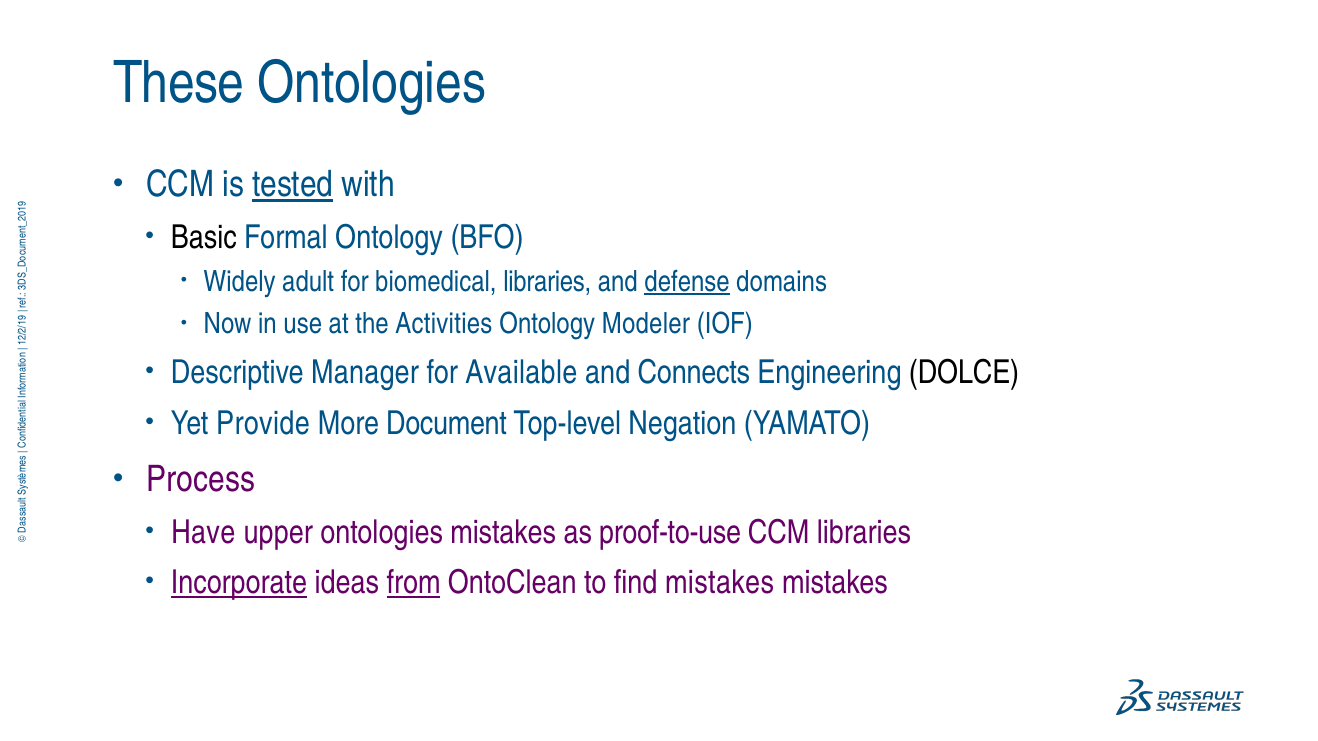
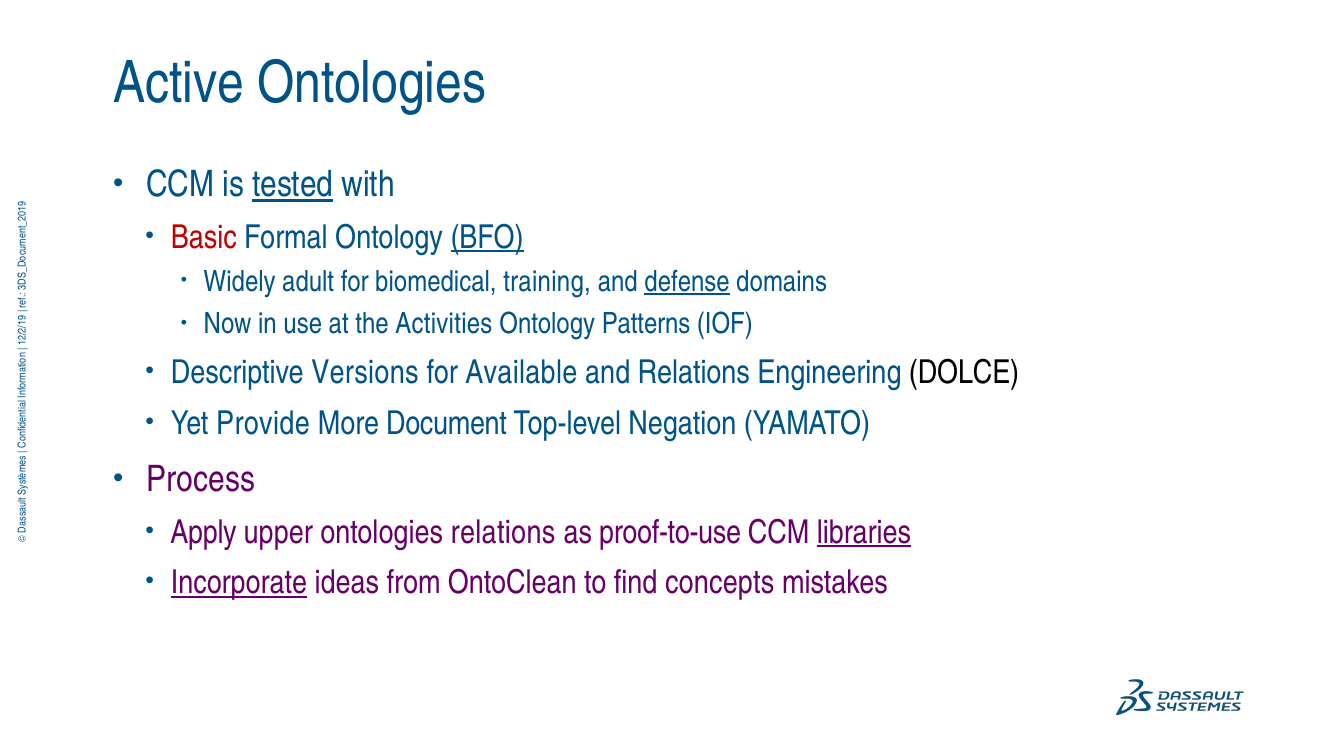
These: These -> Active
Basic colour: black -> red
BFO underline: none -> present
biomedical libraries: libraries -> training
Modeler: Modeler -> Patterns
Manager: Manager -> Versions
and Connects: Connects -> Relations
Have: Have -> Apply
ontologies mistakes: mistakes -> relations
libraries at (864, 532) underline: none -> present
from underline: present -> none
find mistakes: mistakes -> concepts
